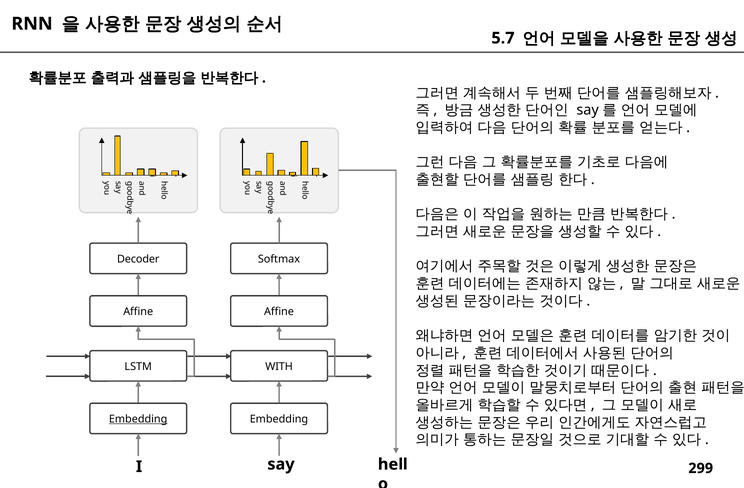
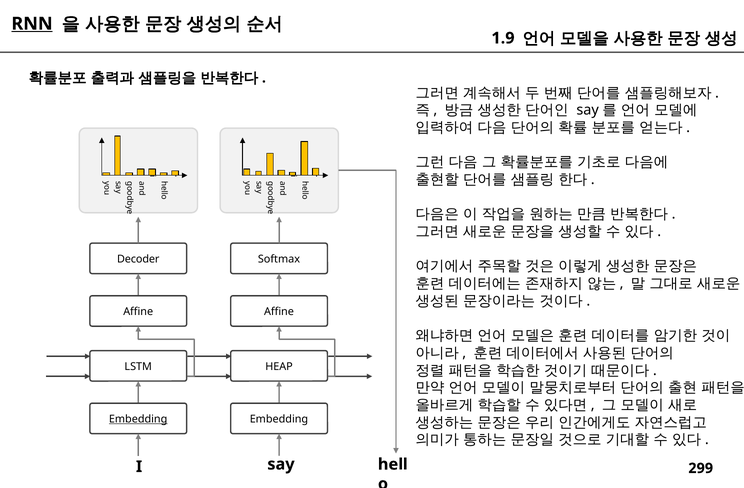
RNN underline: none -> present
5.7: 5.7 -> 1.9
WITH: WITH -> HEAP
